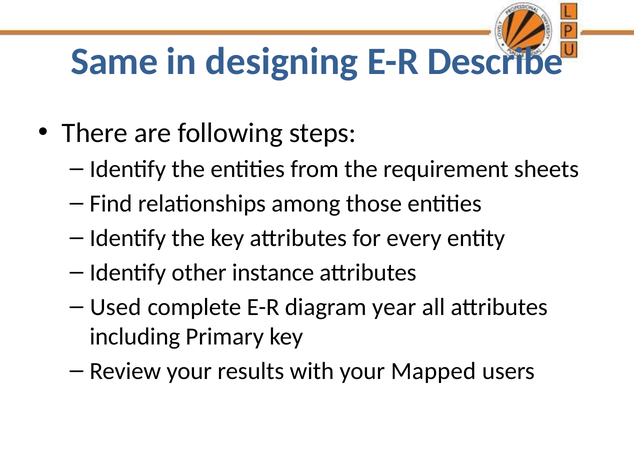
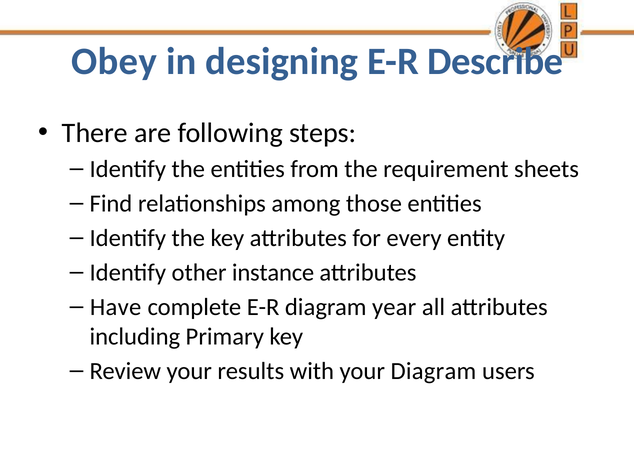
Same: Same -> Obey
Used: Used -> Have
your Mapped: Mapped -> Diagram
